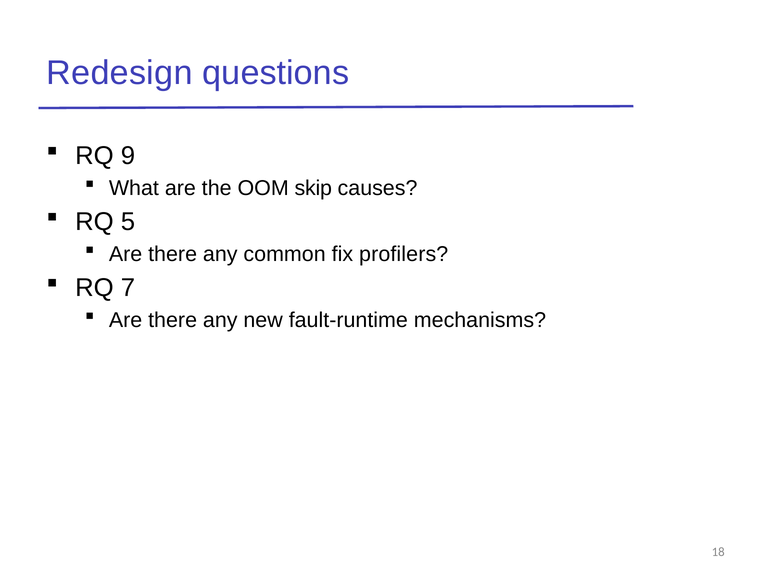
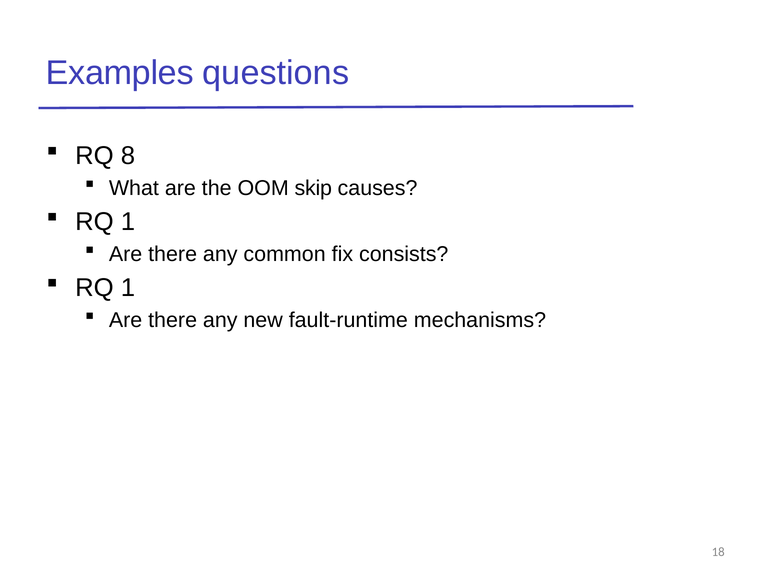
Redesign: Redesign -> Examples
9: 9 -> 8
5 at (128, 222): 5 -> 1
profilers: profilers -> consists
7 at (128, 288): 7 -> 1
